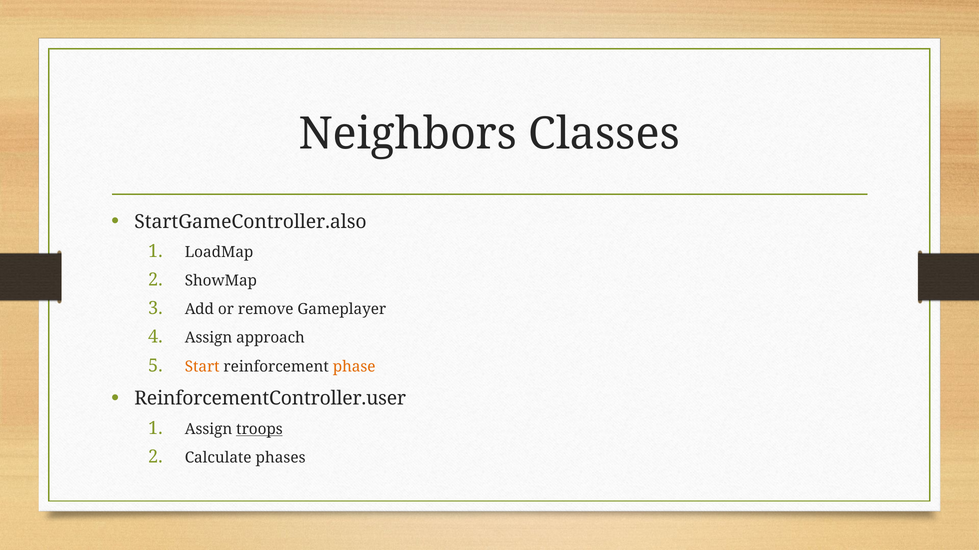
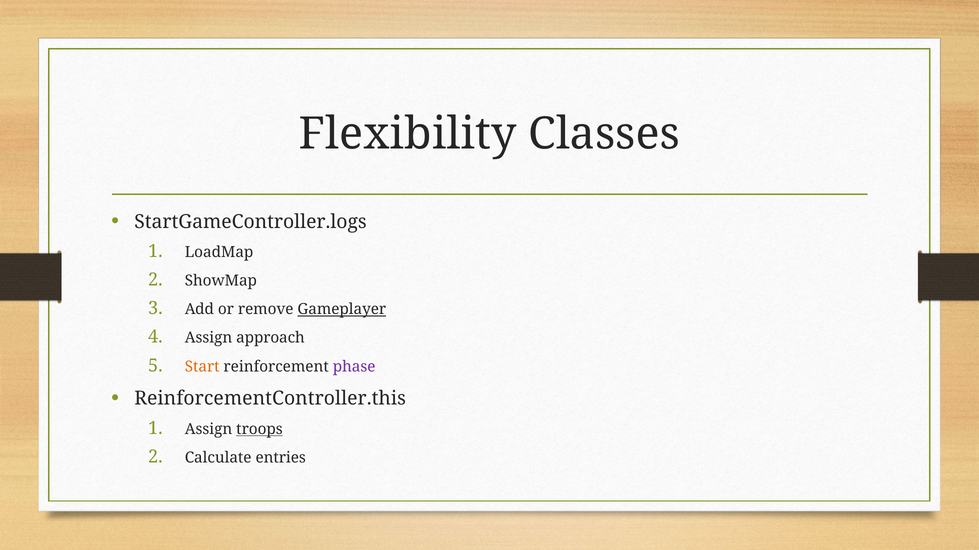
Neighbors: Neighbors -> Flexibility
StartGameController.also: StartGameController.also -> StartGameController.logs
Gameplayer underline: none -> present
phase colour: orange -> purple
ReinforcementController.user: ReinforcementController.user -> ReinforcementController.this
phases: phases -> entries
